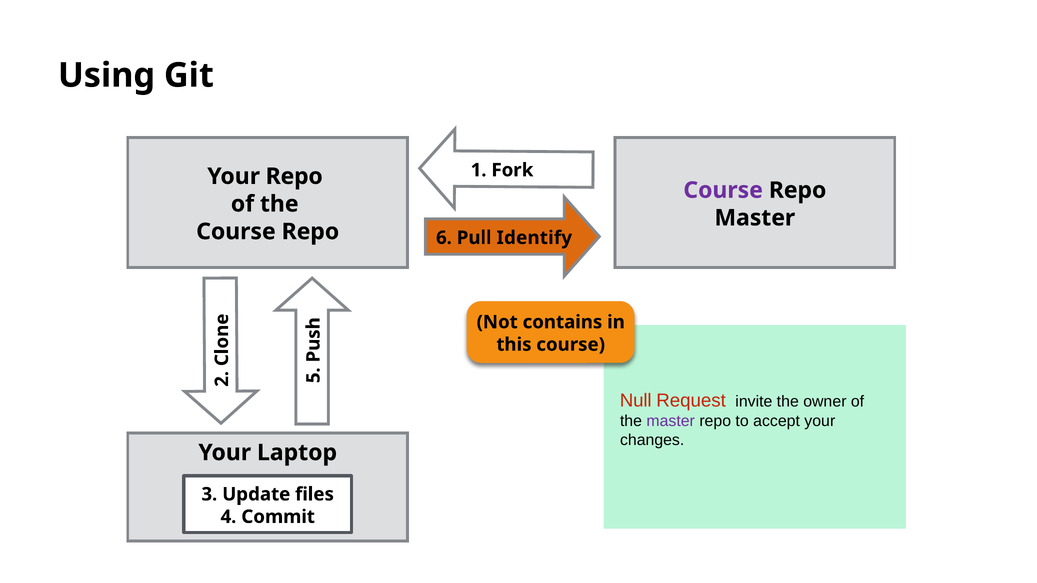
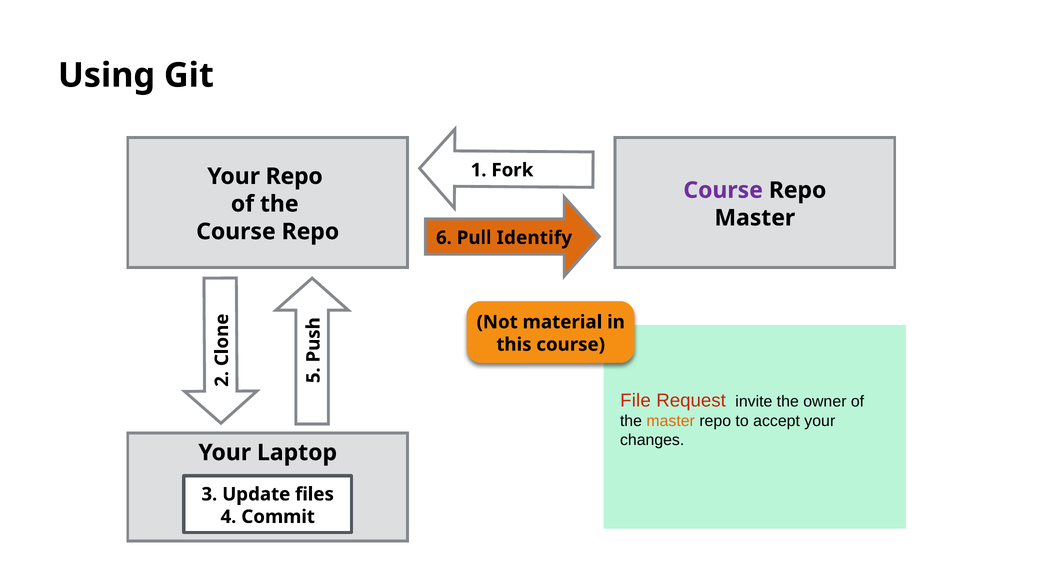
contains: contains -> material
Null: Null -> File
master at (671, 421) colour: purple -> orange
